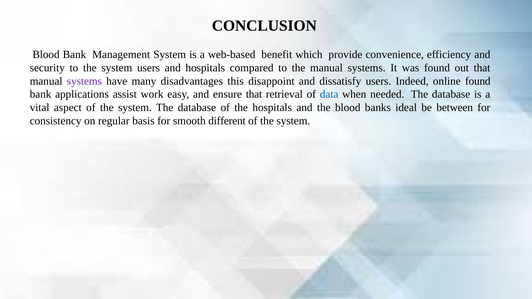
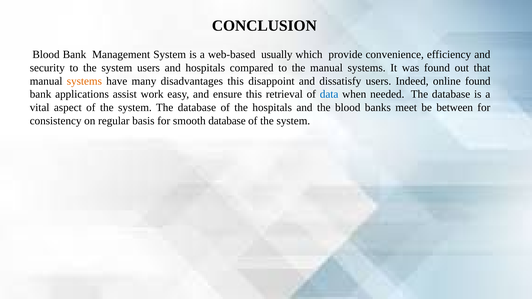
benefit: benefit -> usually
systems at (84, 81) colour: purple -> orange
ensure that: that -> this
ideal: ideal -> meet
smooth different: different -> database
